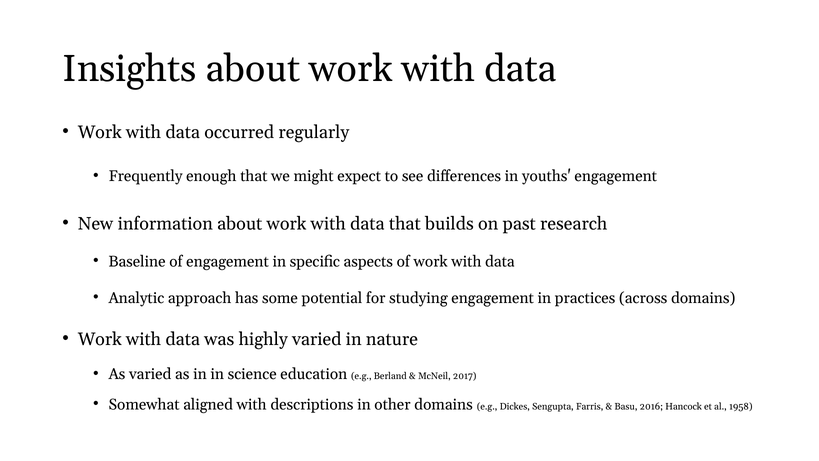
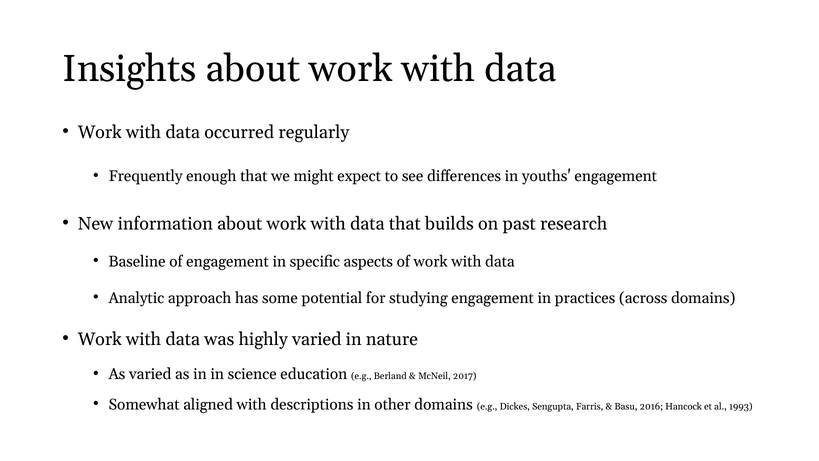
1958: 1958 -> 1993
